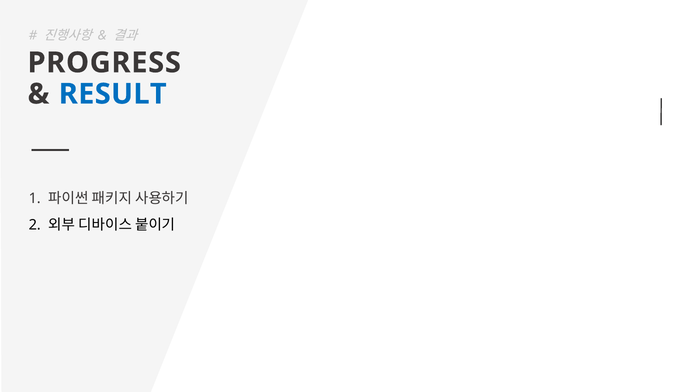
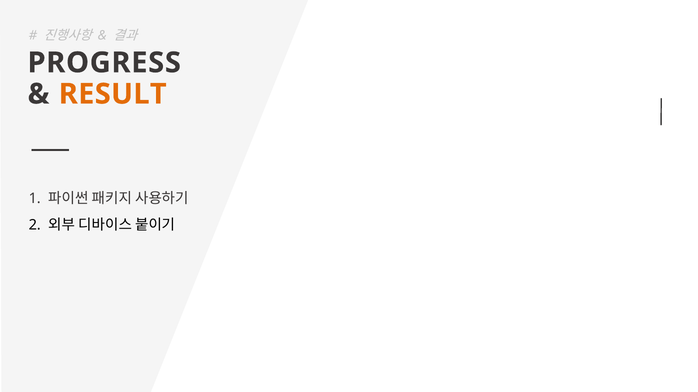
RESULT colour: blue -> orange
